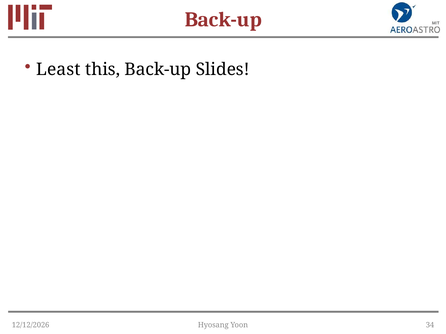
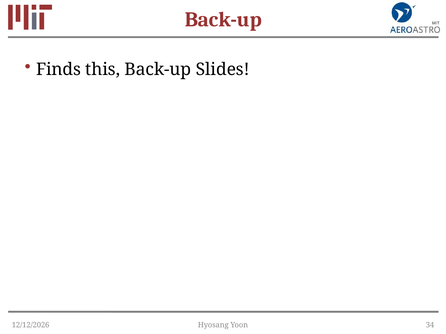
Least: Least -> Finds
